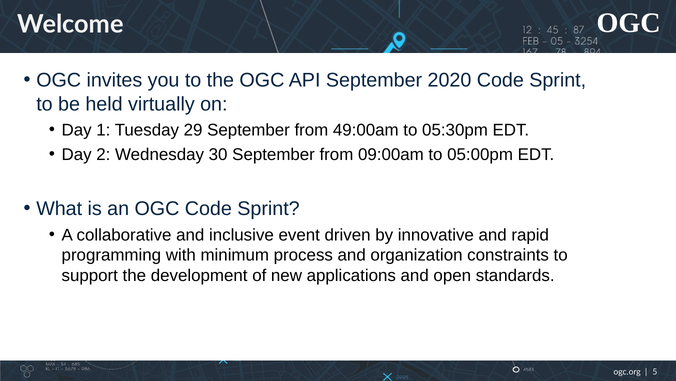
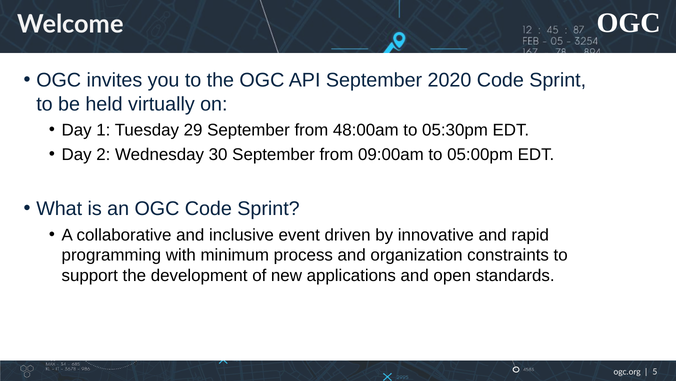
49:00am: 49:00am -> 48:00am
